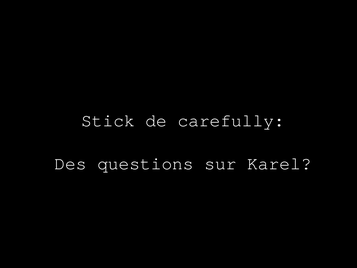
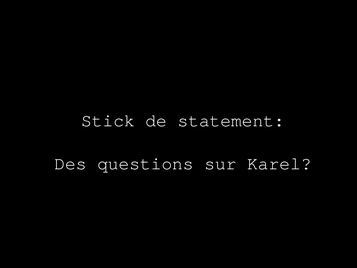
carefully: carefully -> statement
